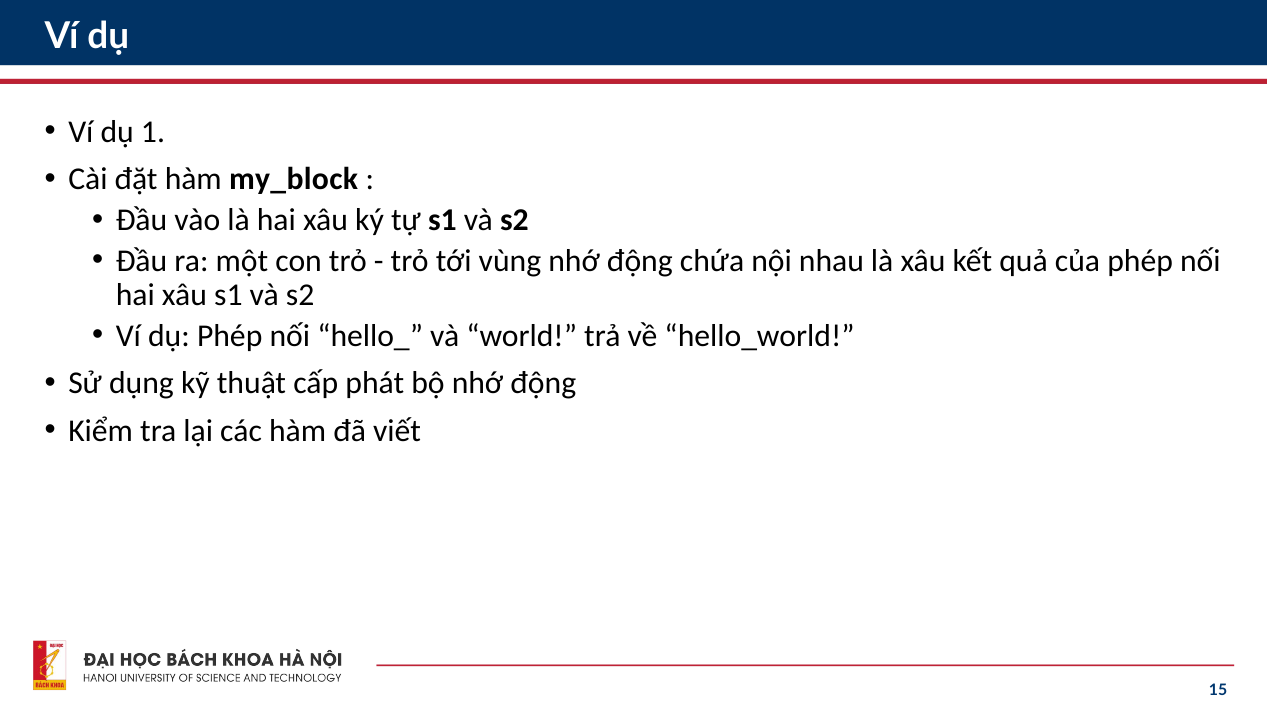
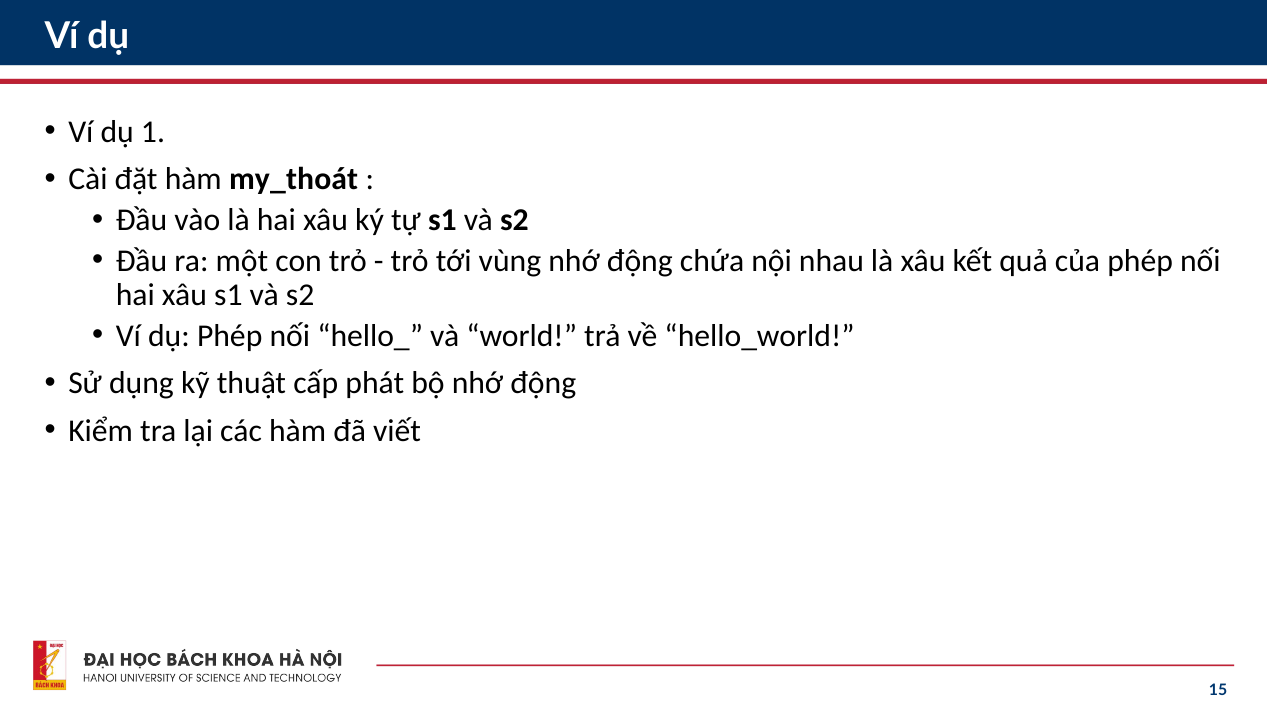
my_block: my_block -> my_thoát
